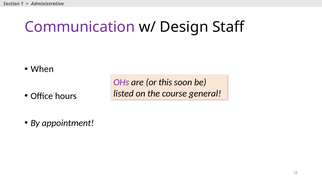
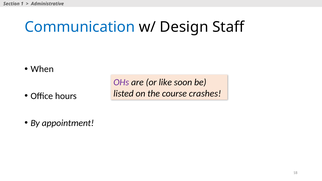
Communication colour: purple -> blue
this: this -> like
general: general -> crashes
